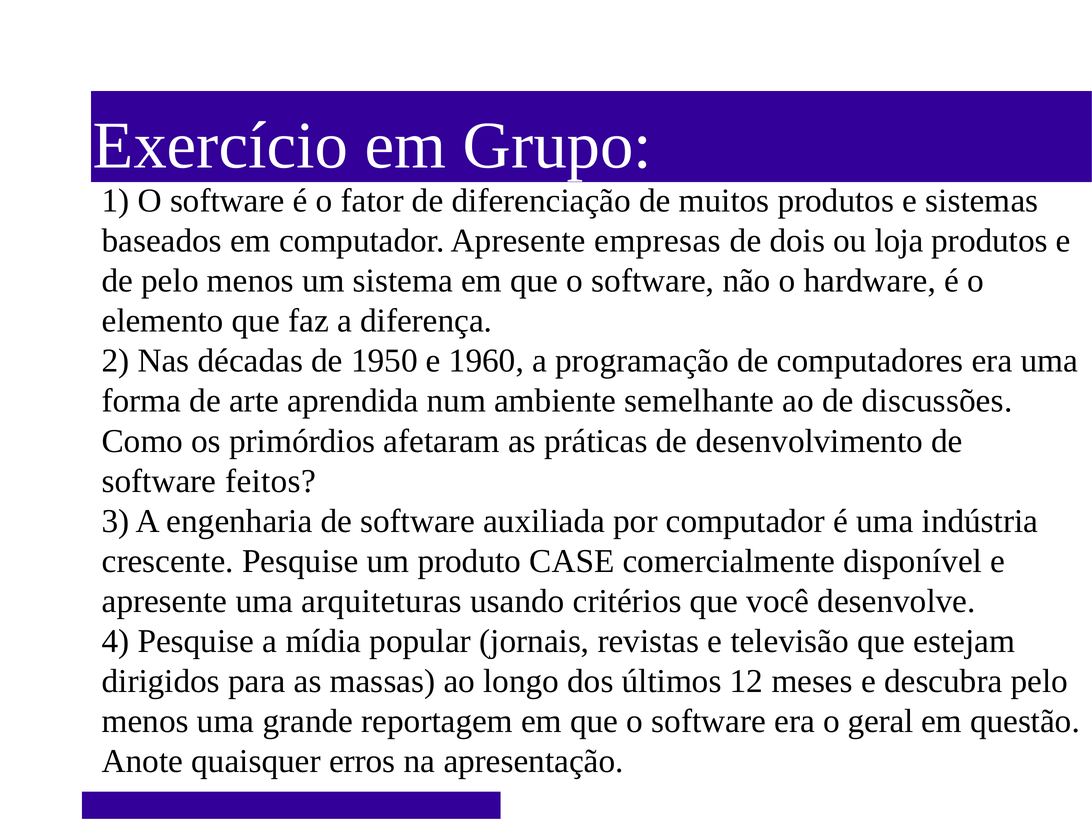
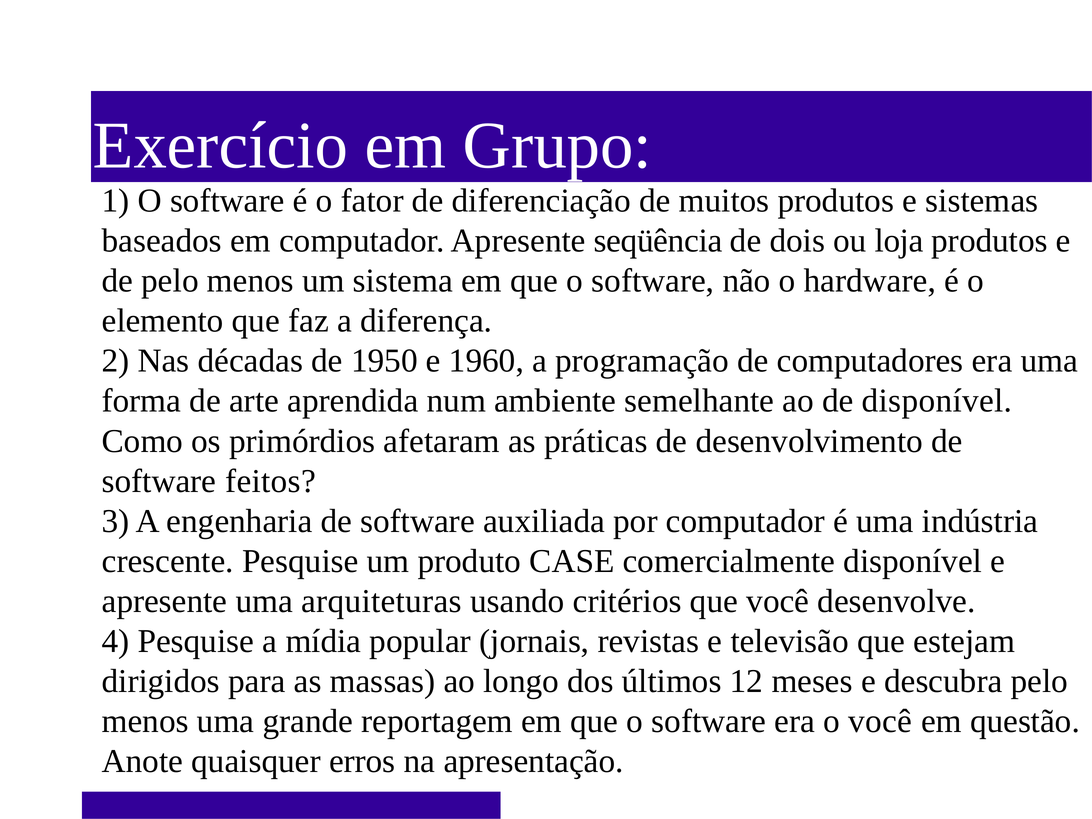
empresas: empresas -> seqüência
de discussões: discussões -> disponível
o geral: geral -> você
